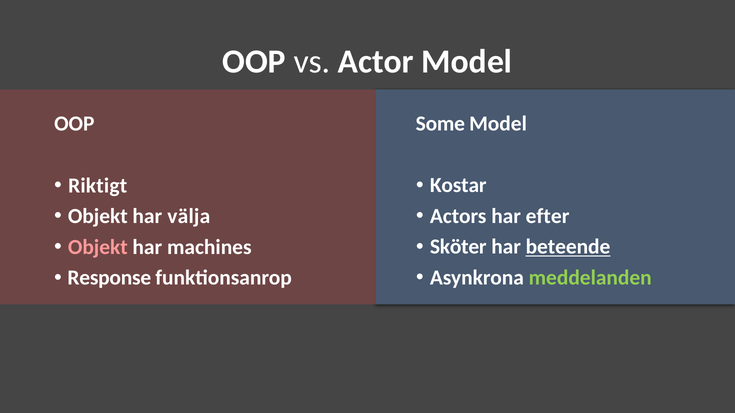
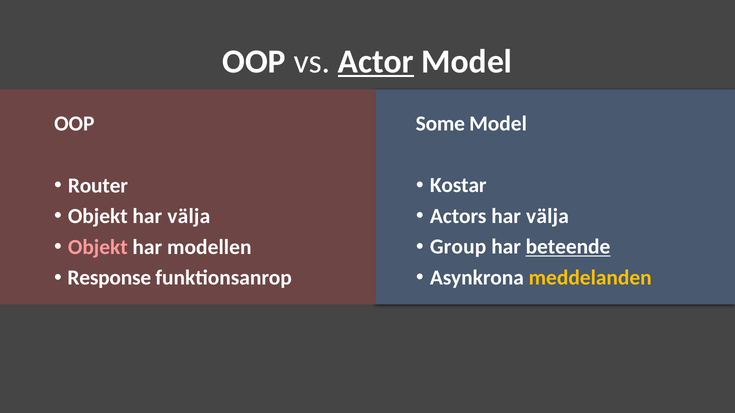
Actor underline: none -> present
Riktigt: Riktigt -> Router
Actors har efter: efter -> välja
Sköter: Sköter -> Group
machines: machines -> modellen
meddelanden colour: light green -> yellow
